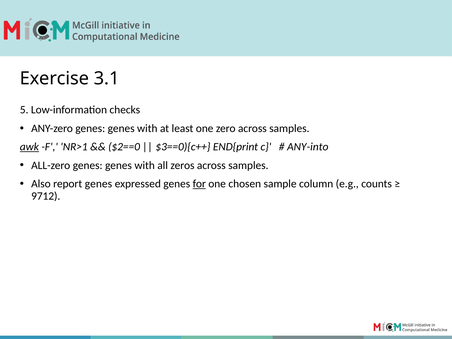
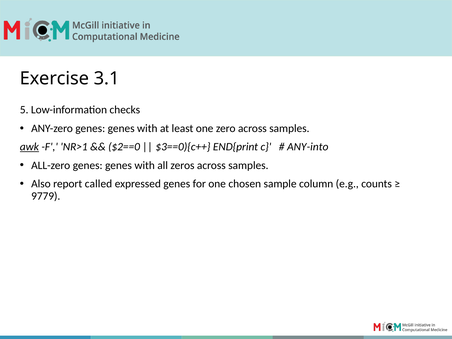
report genes: genes -> called
for underline: present -> none
9712: 9712 -> 9779
